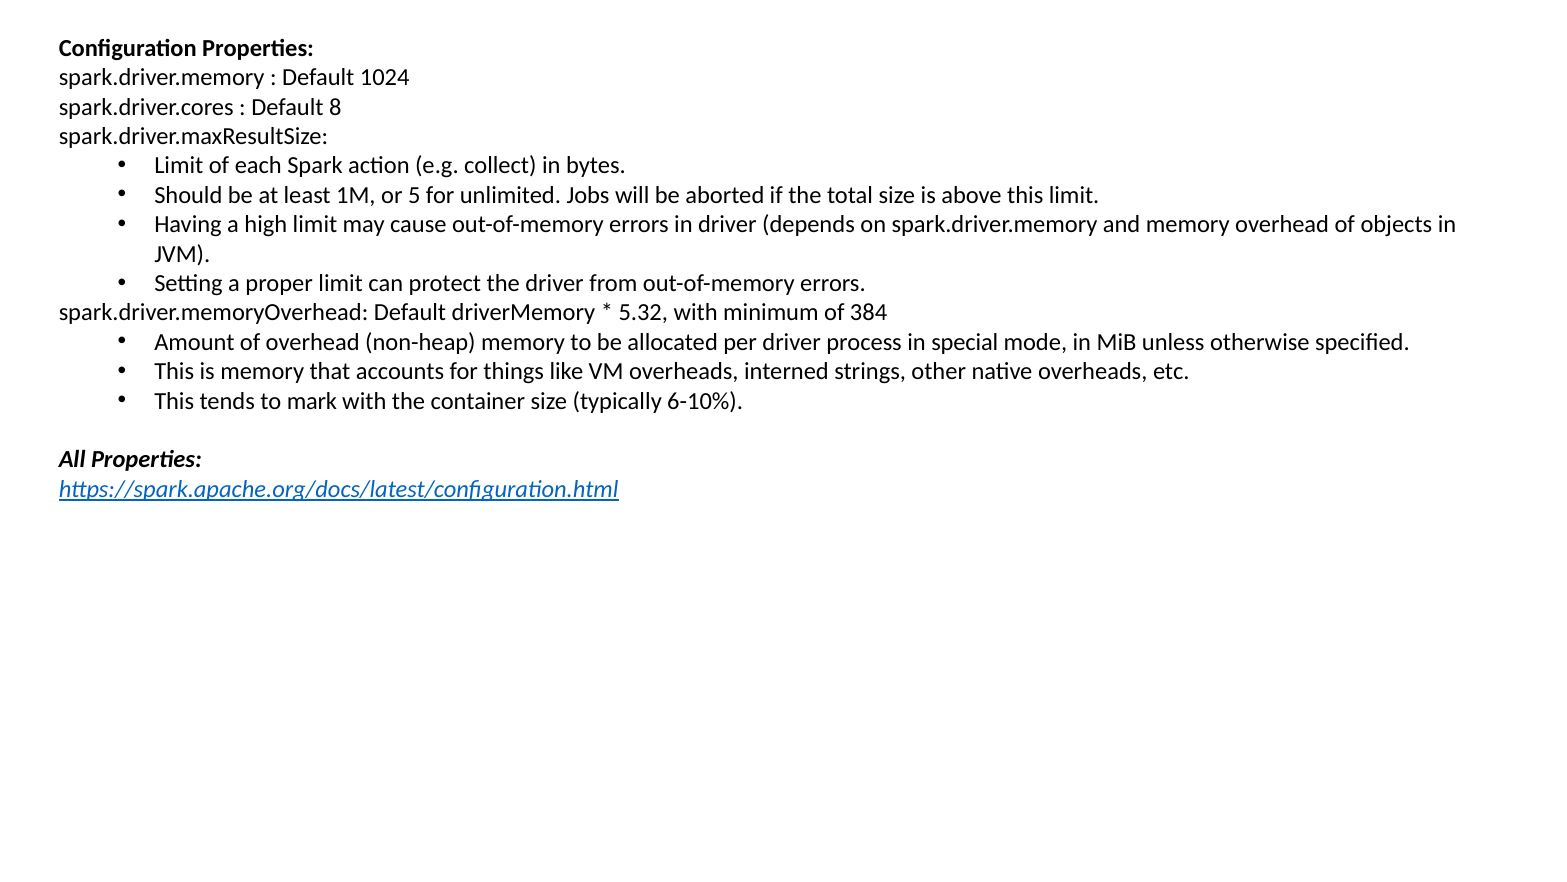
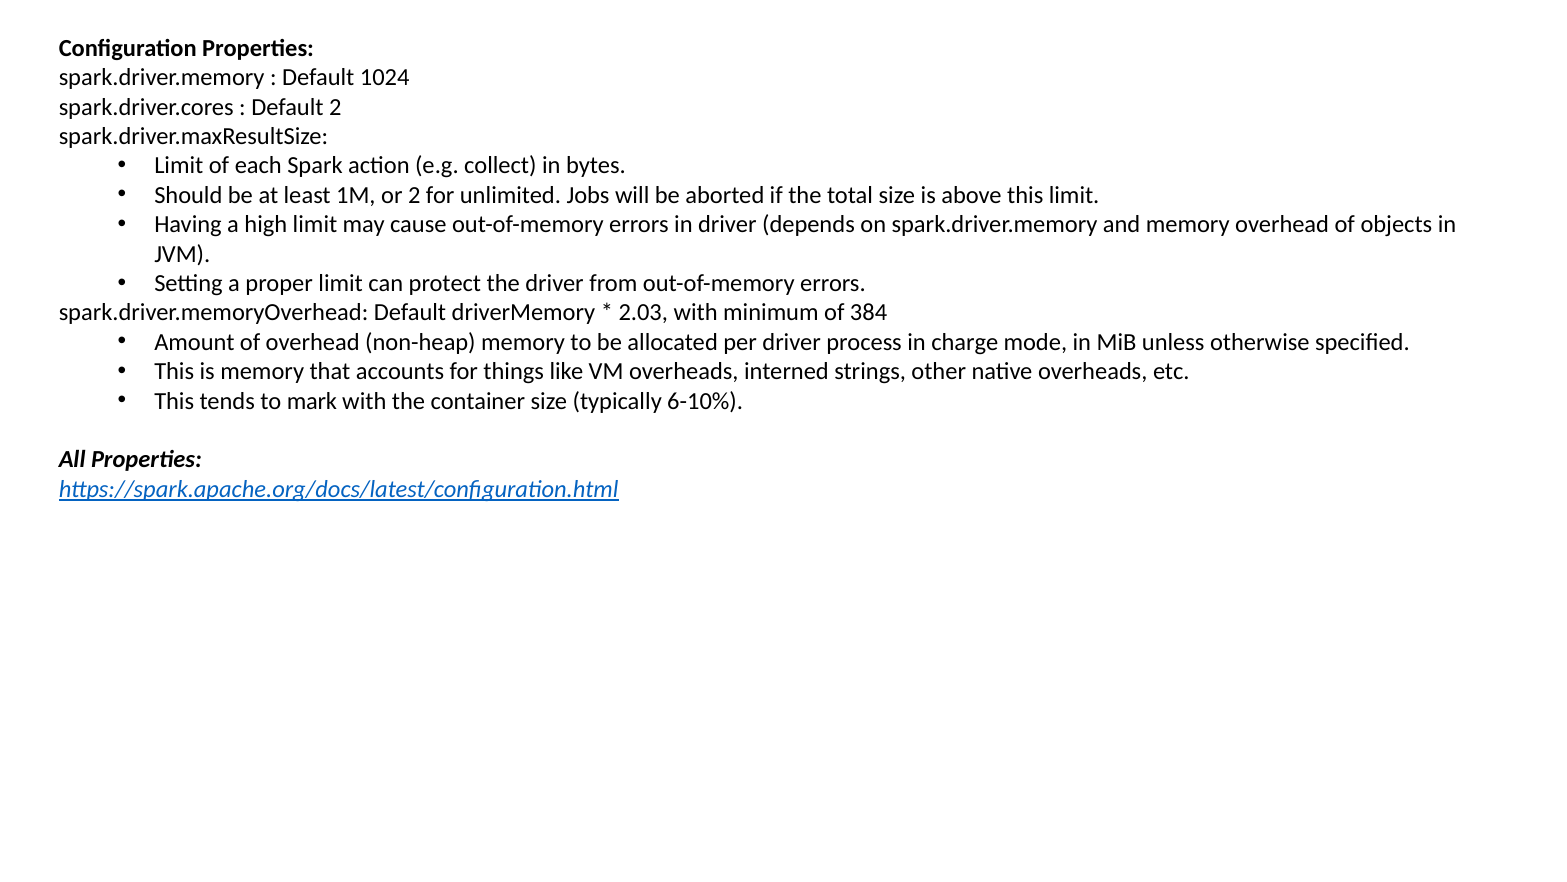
Default 8: 8 -> 2
or 5: 5 -> 2
5.32: 5.32 -> 2.03
special: special -> charge
